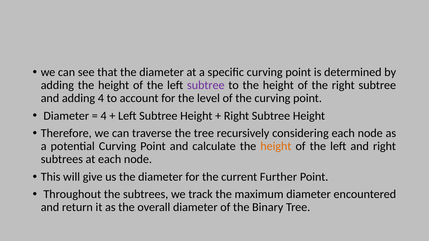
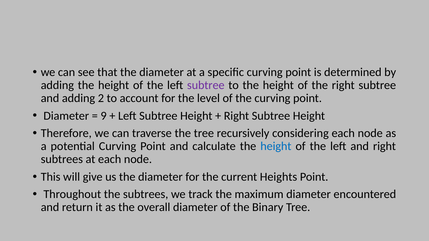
adding 4: 4 -> 2
4 at (104, 116): 4 -> 9
height at (276, 146) colour: orange -> blue
Further: Further -> Heights
